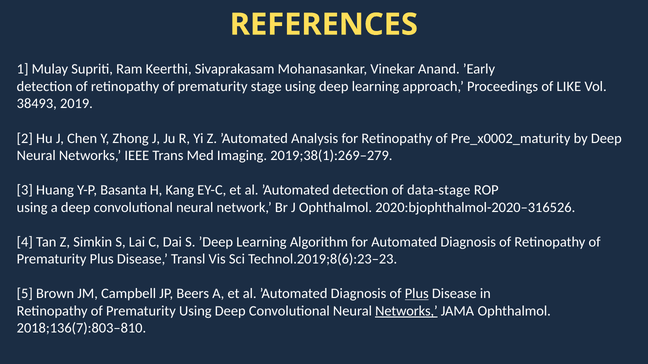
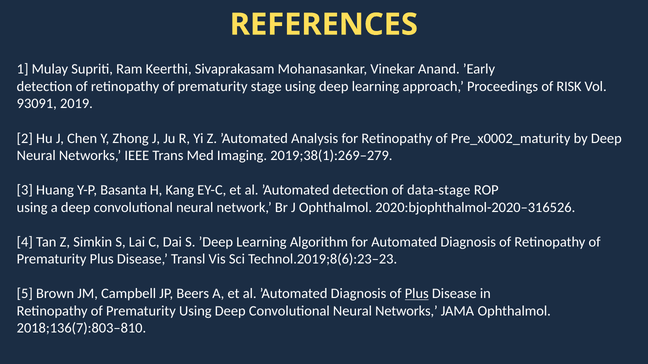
LIKE: LIKE -> RISK
38493: 38493 -> 93091
Networks at (406, 311) underline: present -> none
